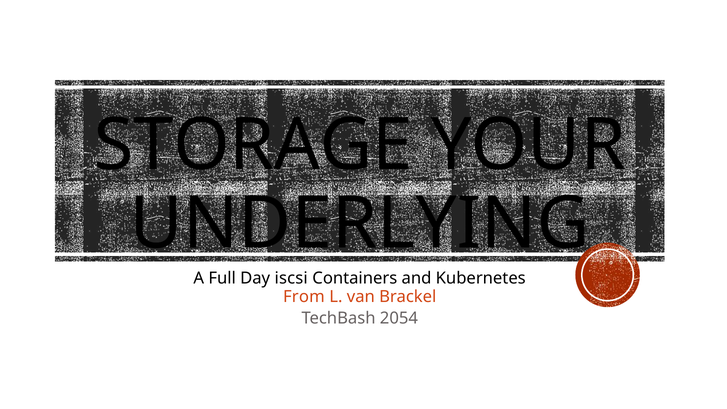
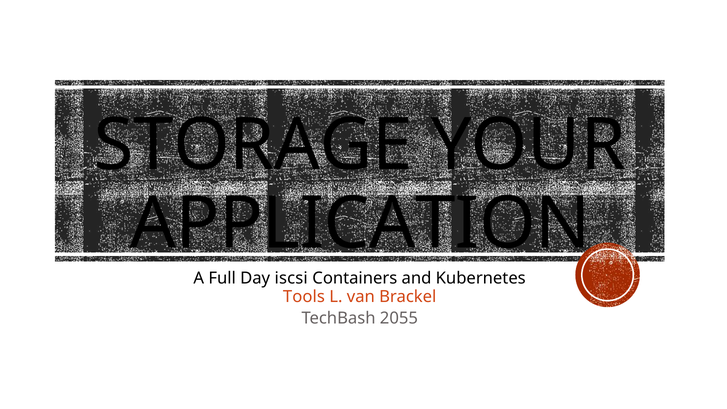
UNDERLYING: UNDERLYING -> APPLICATION
From: From -> Tools
2054: 2054 -> 2055
